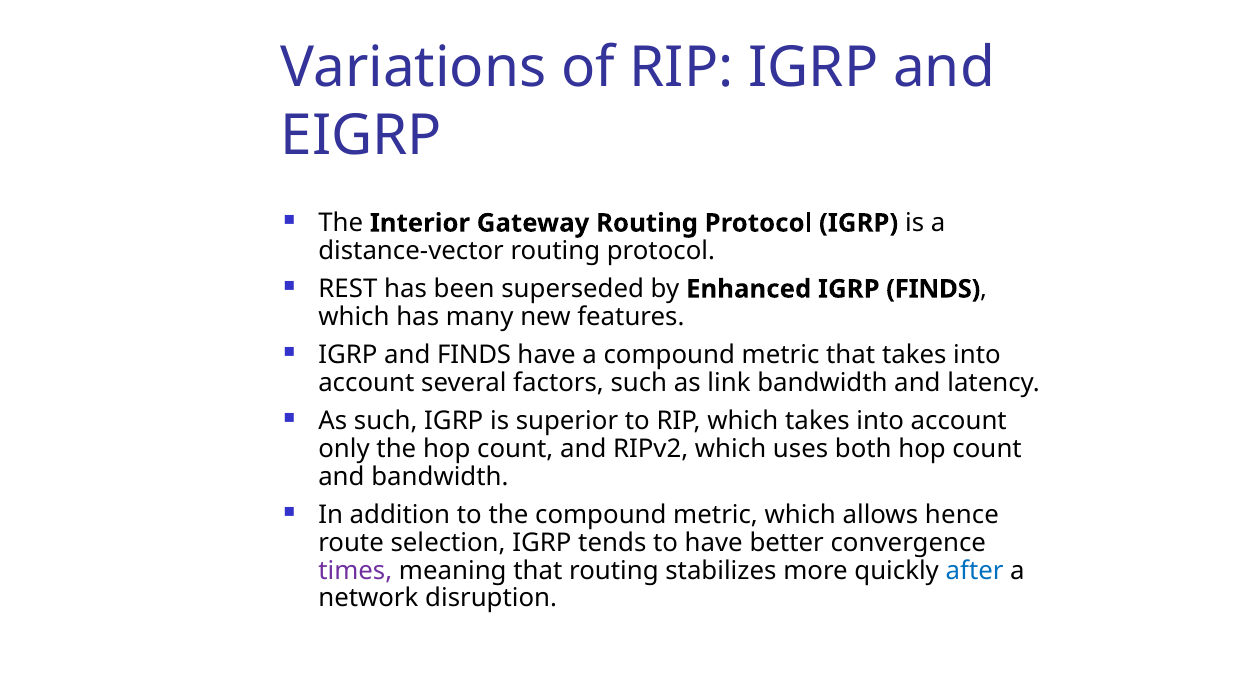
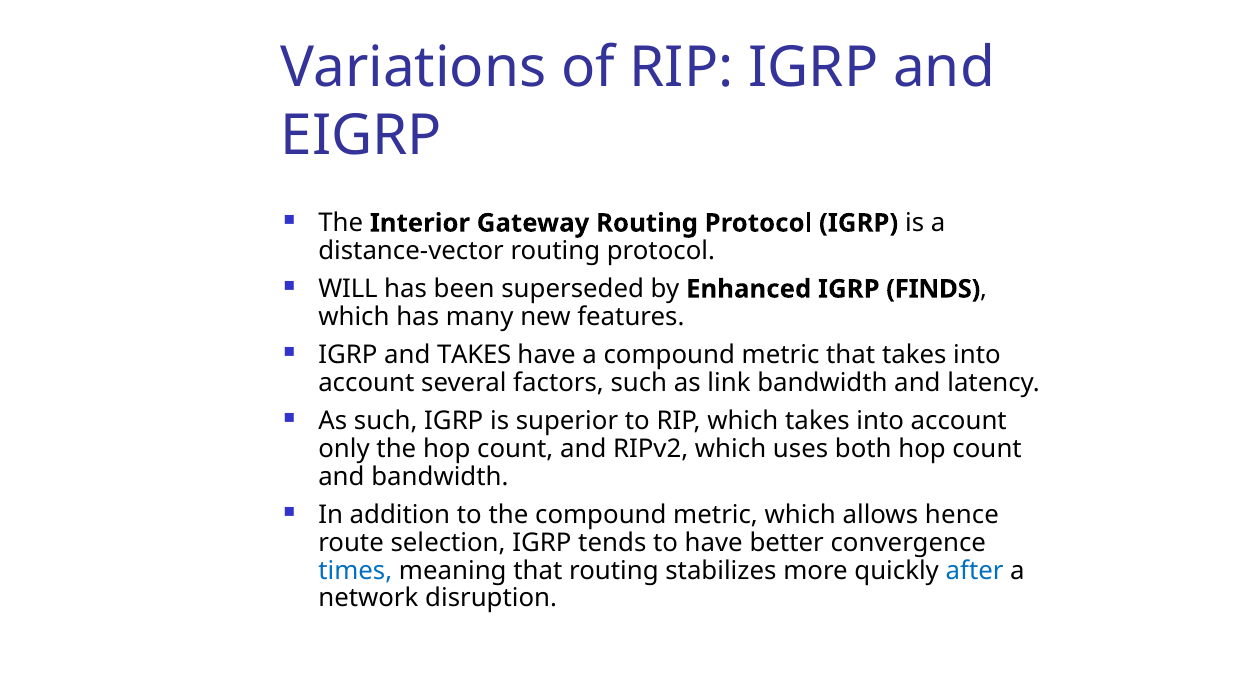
REST: REST -> WILL
and FINDS: FINDS -> TAKES
times colour: purple -> blue
